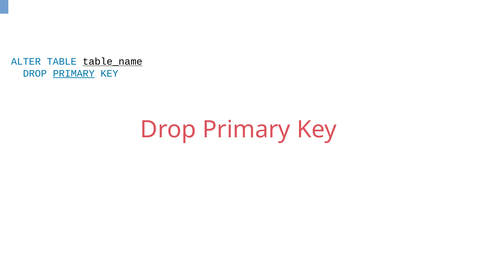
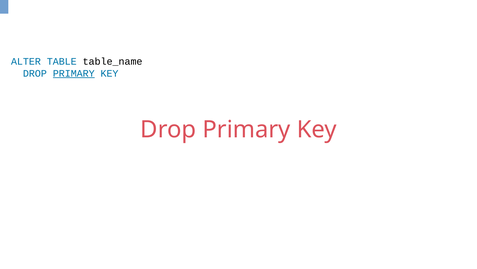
table_name underline: present -> none
